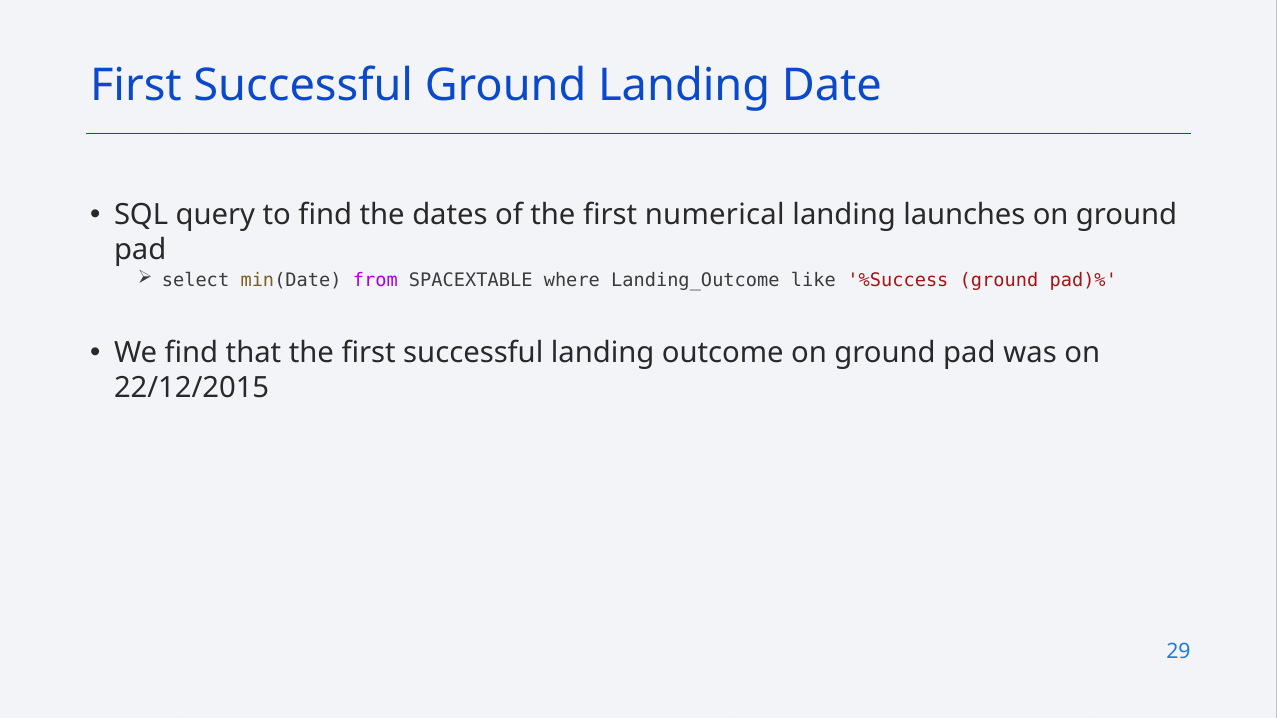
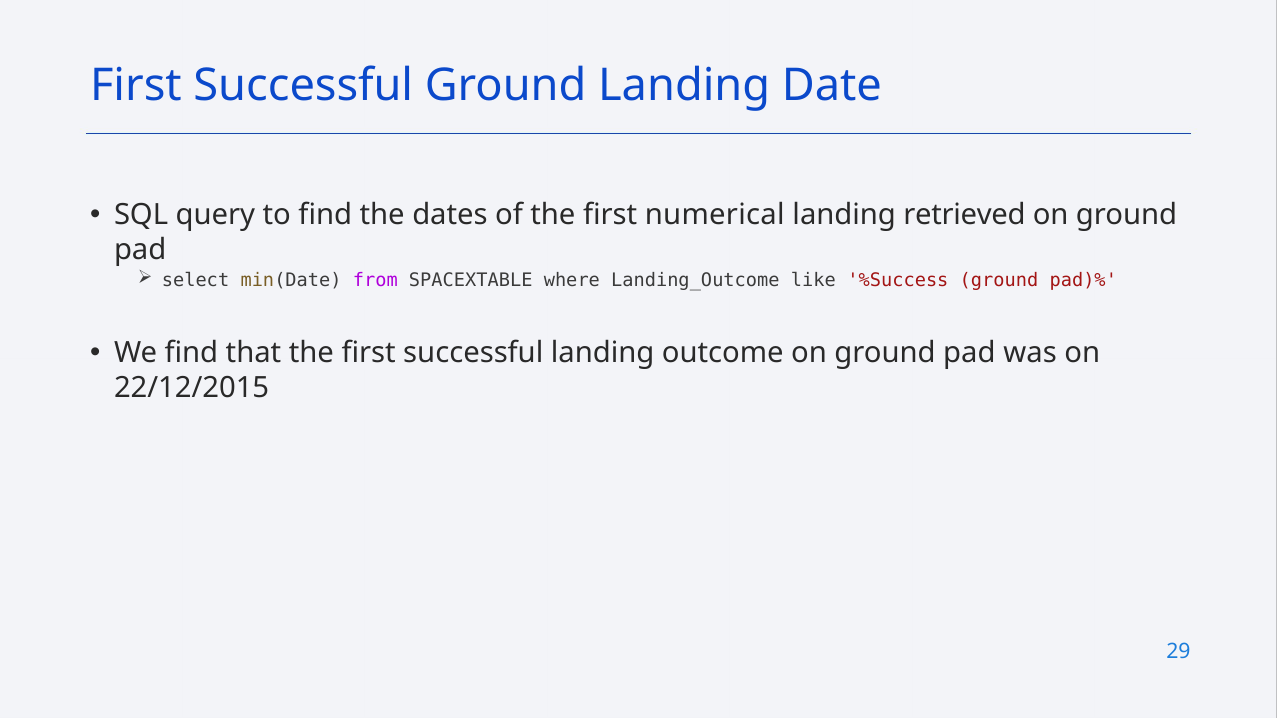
launches: launches -> retrieved
